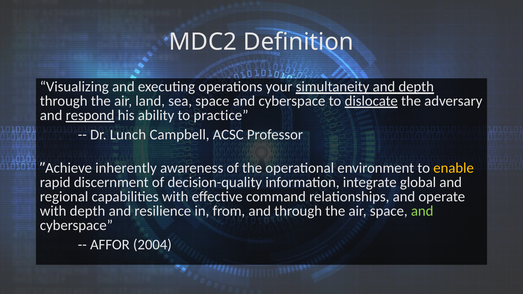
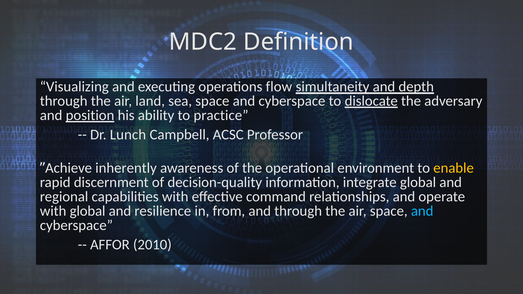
your: your -> flow
respond: respond -> position
with depth: depth -> global
and at (422, 211) colour: light green -> light blue
2004: 2004 -> 2010
